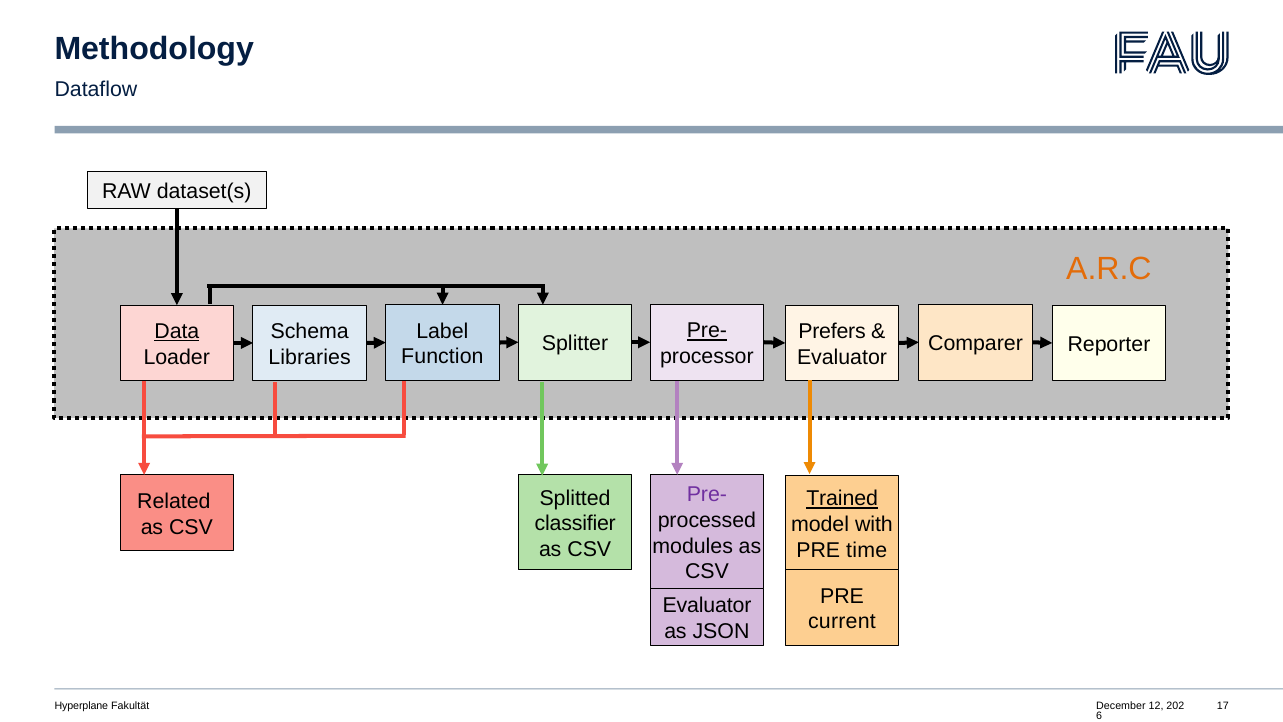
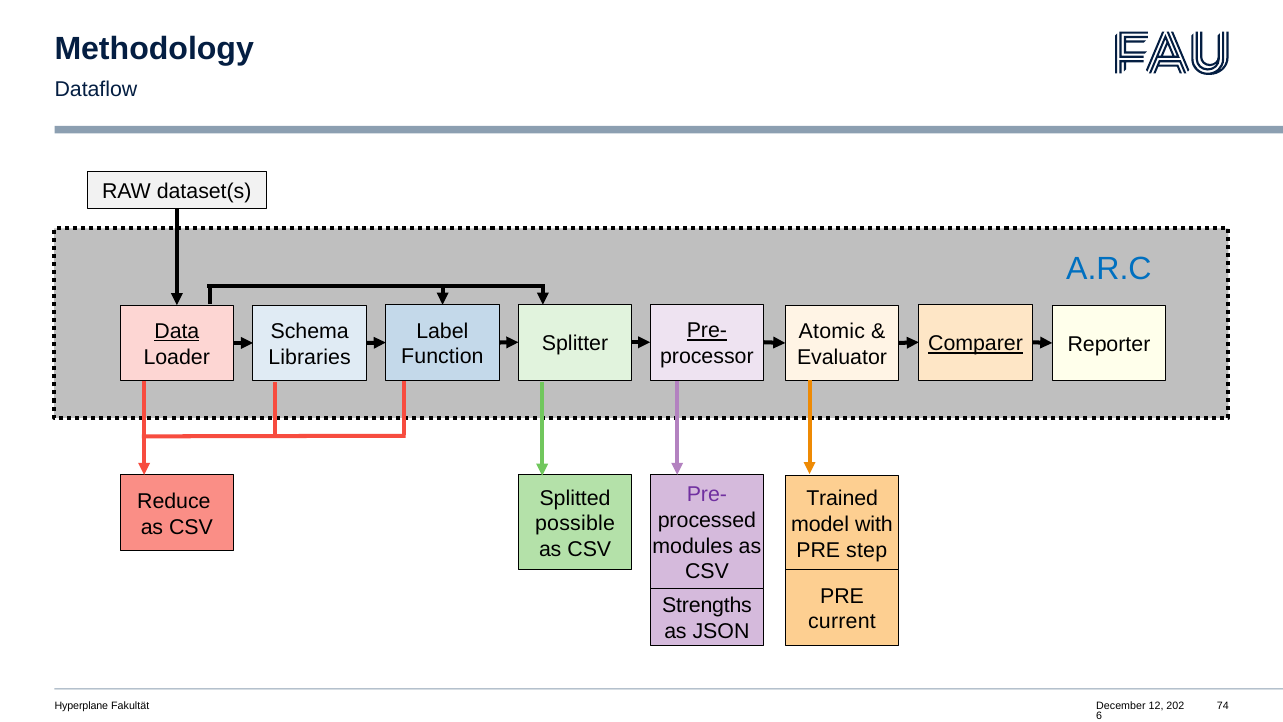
A.R.C colour: orange -> blue
Prefers: Prefers -> Atomic
Comparer underline: none -> present
Trained underline: present -> none
Related: Related -> Reduce
classifier: classifier -> possible
time: time -> step
Evaluator at (707, 605): Evaluator -> Strengths
17: 17 -> 74
